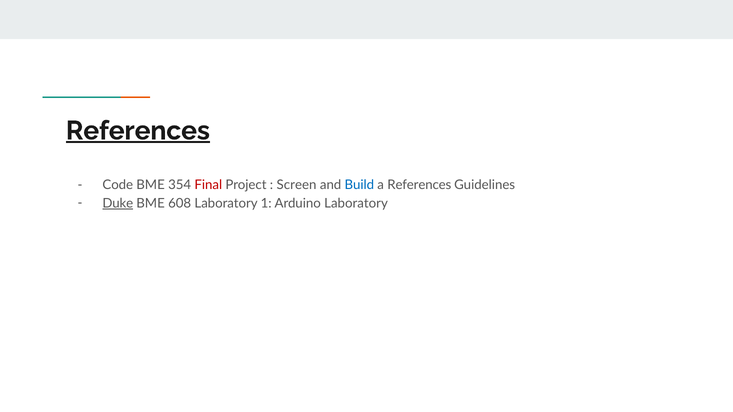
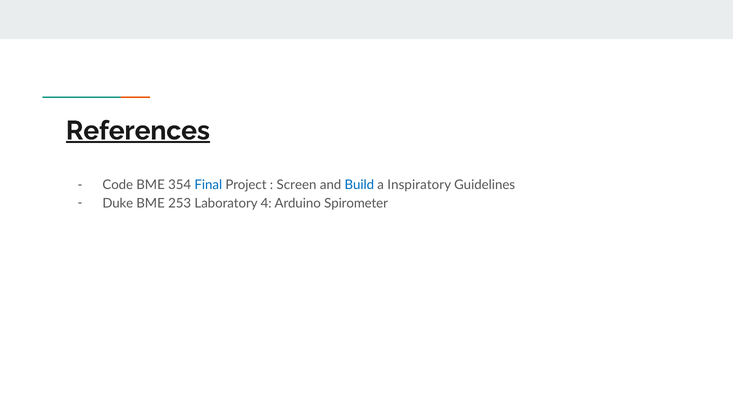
Final colour: red -> blue
a References: References -> Inspiratory
Duke underline: present -> none
608: 608 -> 253
1: 1 -> 4
Arduino Laboratory: Laboratory -> Spirometer
